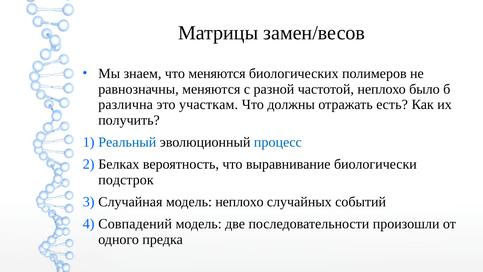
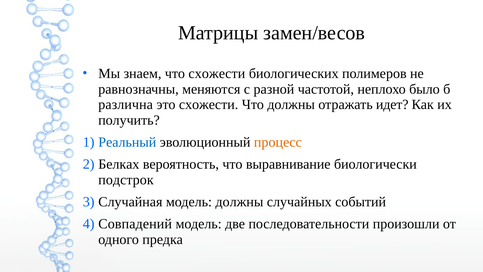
что меняются: меняются -> схожести
это участкам: участкам -> схожести
есть: есть -> идет
процесс colour: blue -> orange
модель неплохо: неплохо -> должны
